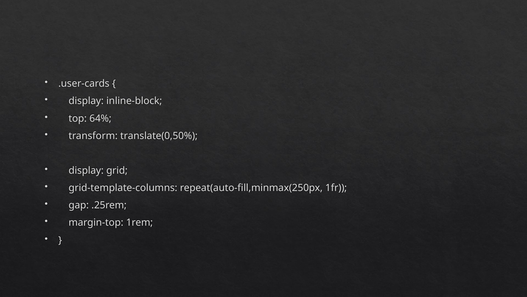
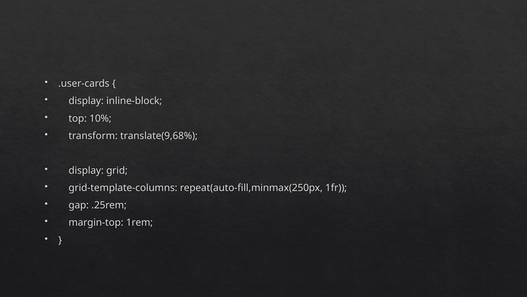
64%: 64% -> 10%
translate(0,50%: translate(0,50% -> translate(9,68%
